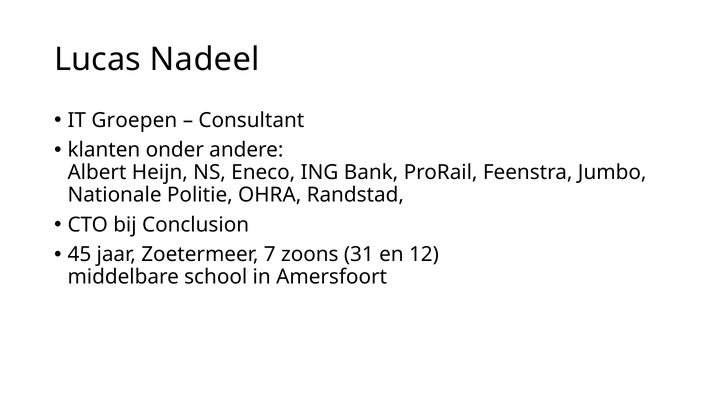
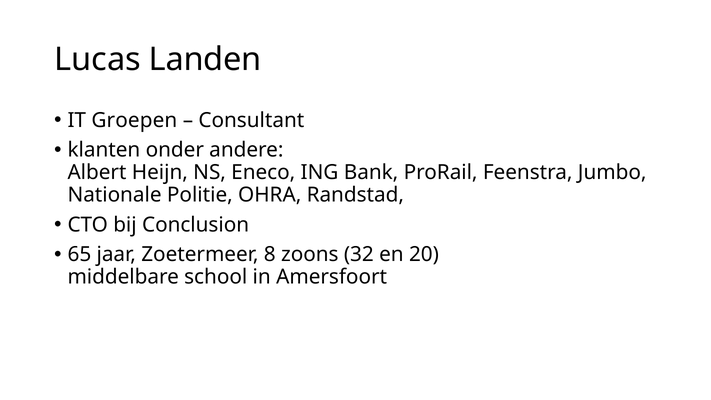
Nadeel: Nadeel -> Landen
45: 45 -> 65
7: 7 -> 8
31: 31 -> 32
12: 12 -> 20
